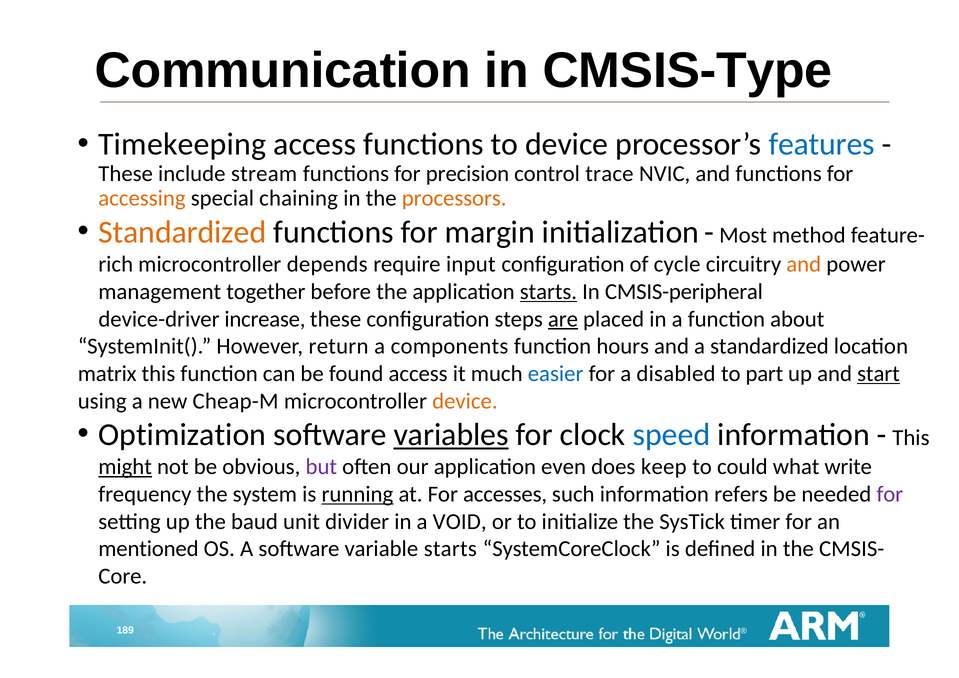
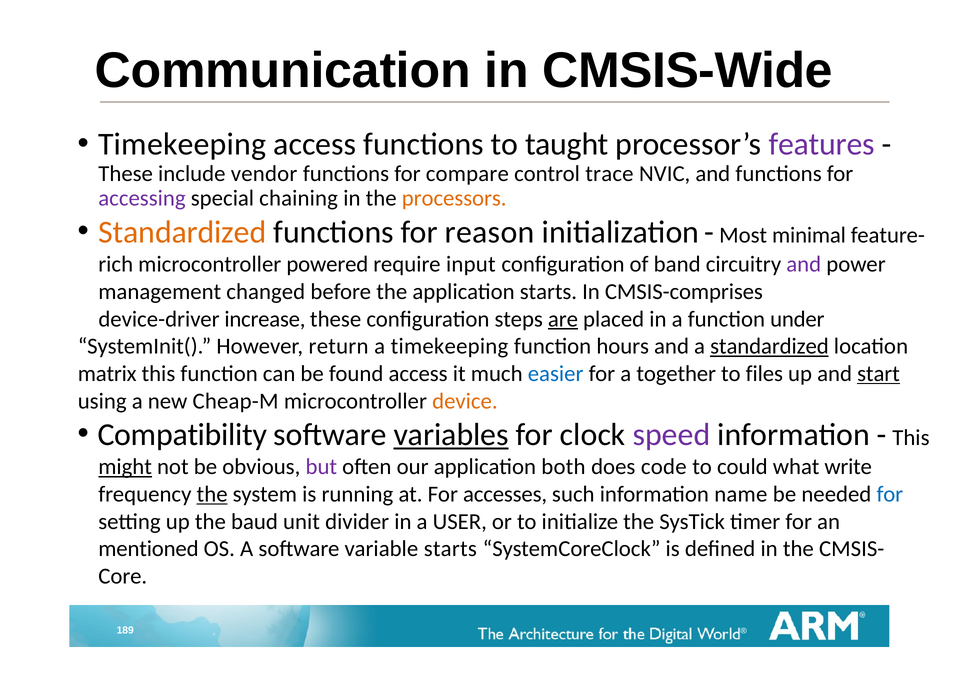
CMSIS-Type: CMSIS-Type -> CMSIS-Wide
to device: device -> taught
features colour: blue -> purple
stream: stream -> vendor
precision: precision -> compare
accessing colour: orange -> purple
margin: margin -> reason
method: method -> minimal
depends: depends -> powered
cycle: cycle -> band
and at (804, 264) colour: orange -> purple
together: together -> changed
starts at (548, 292) underline: present -> none
CMSIS-peripheral: CMSIS-peripheral -> CMSIS-comprises
about: about -> under
a components: components -> timekeeping
standardized at (769, 346) underline: none -> present
disabled: disabled -> together
part: part -> files
Optimization: Optimization -> Compatibility
speed colour: blue -> purple
even: even -> both
keep: keep -> code
the at (212, 494) underline: none -> present
running underline: present -> none
refers: refers -> name
for at (890, 494) colour: purple -> blue
VOID: VOID -> USER
